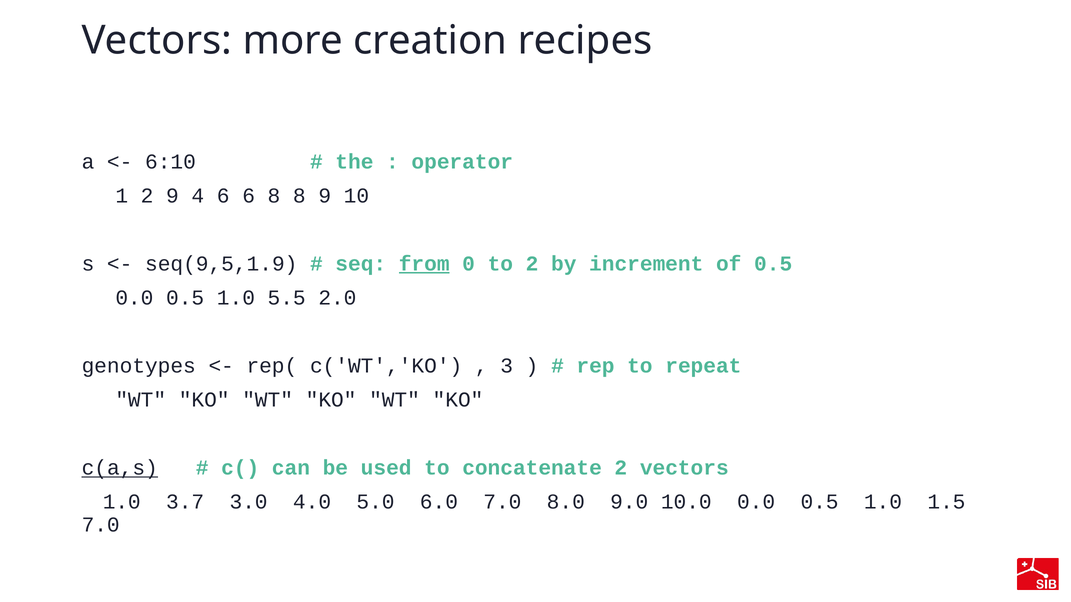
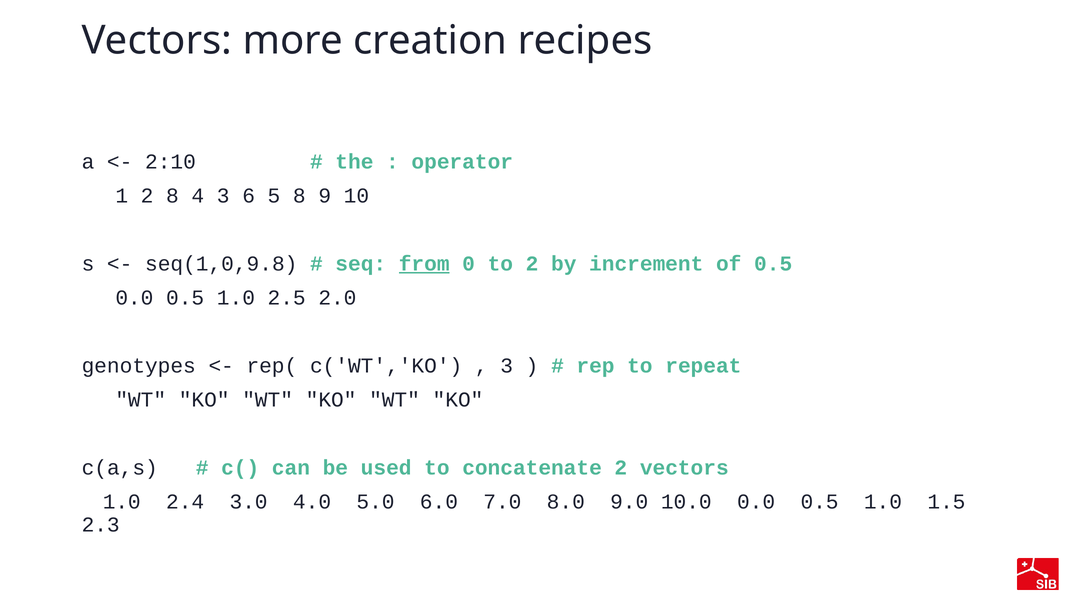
6:10: 6:10 -> 2:10
2 9: 9 -> 8
4 6: 6 -> 3
6 8: 8 -> 5
seq(9,5,1.9: seq(9,5,1.9 -> seq(1,0,9.8
5.5: 5.5 -> 2.5
c(a,s underline: present -> none
3.7: 3.7 -> 2.4
7.0 at (101, 525): 7.0 -> 2.3
